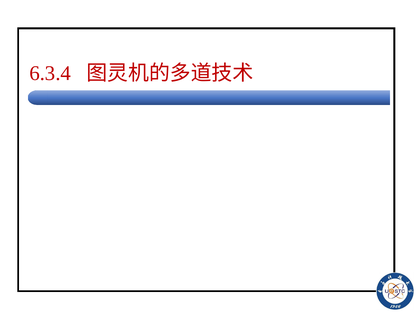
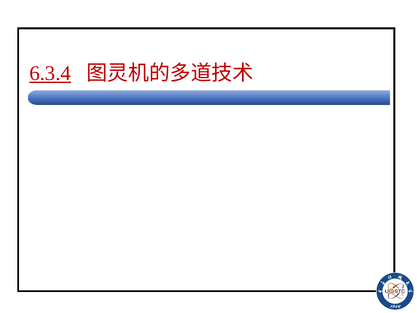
6.3.4 underline: none -> present
